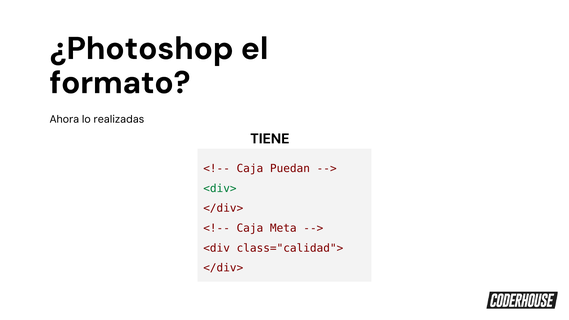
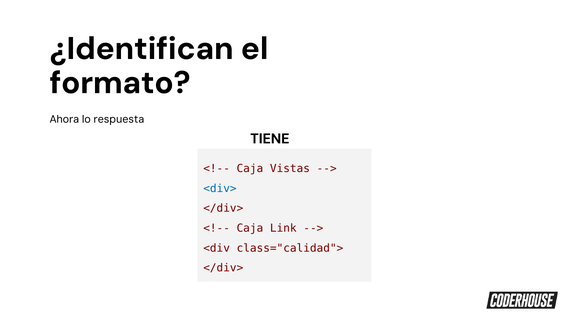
¿Photoshop: ¿Photoshop -> ¿Identifican
realizadas: realizadas -> respuesta
Puedan: Puedan -> Vistas
<div> colour: green -> blue
Meta: Meta -> Link
